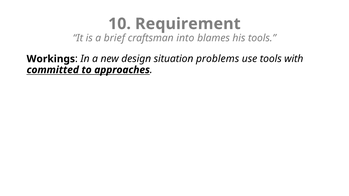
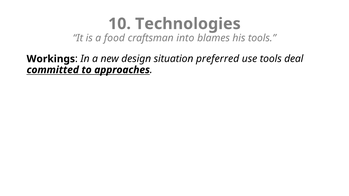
Requirement: Requirement -> Technologies
brief: brief -> food
problems: problems -> preferred
with: with -> deal
